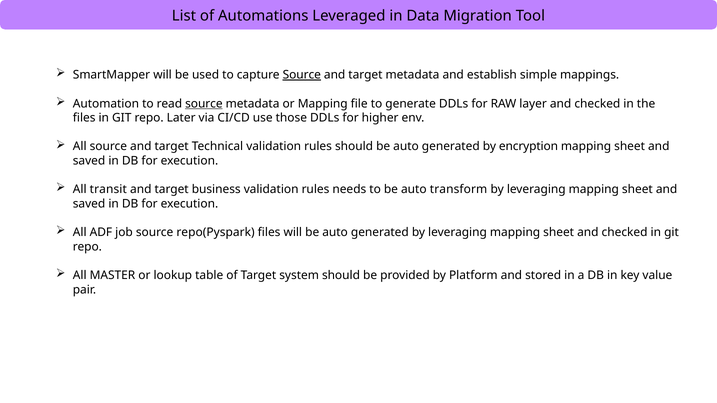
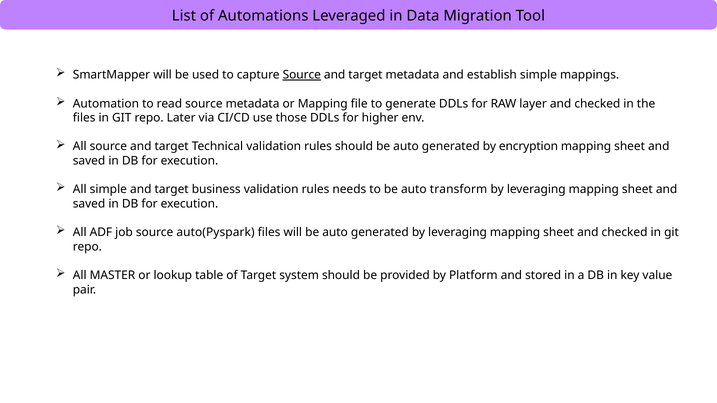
source at (204, 104) underline: present -> none
All transit: transit -> simple
repo(Pyspark: repo(Pyspark -> auto(Pyspark
